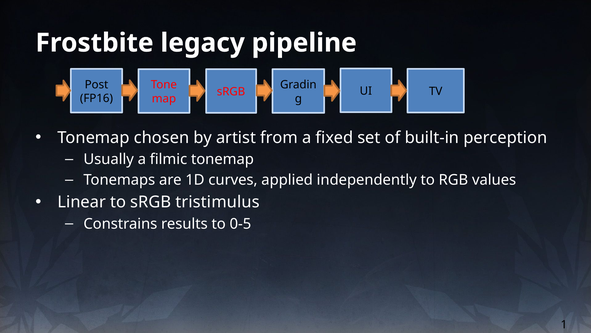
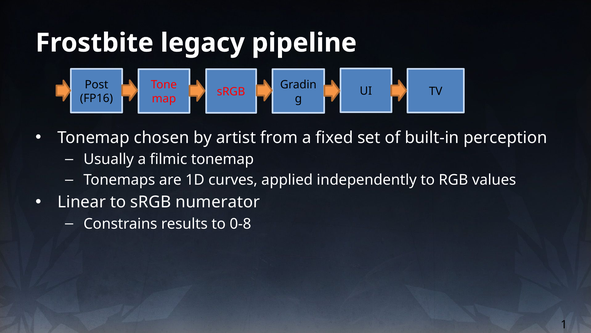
tristimulus: tristimulus -> numerator
0-5: 0-5 -> 0-8
